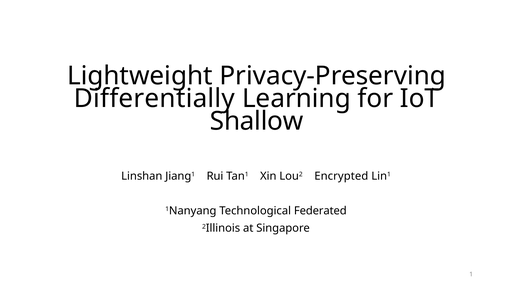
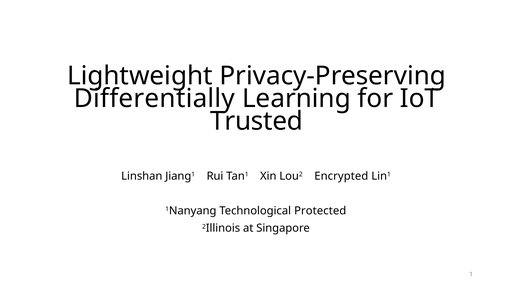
Shallow: Shallow -> Trusted
Federated: Federated -> Protected
